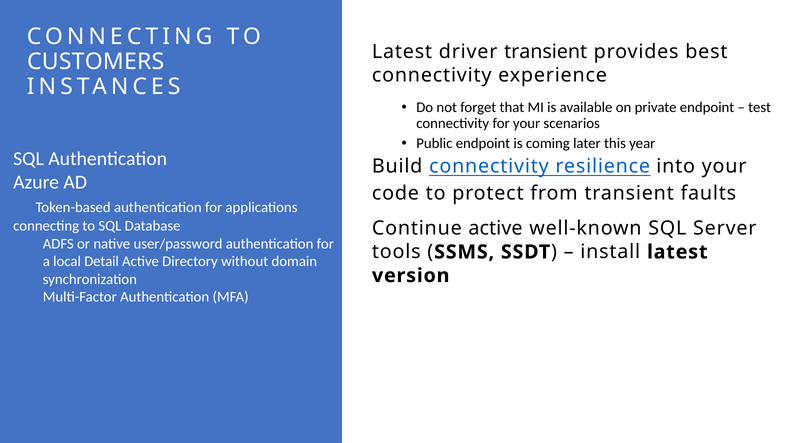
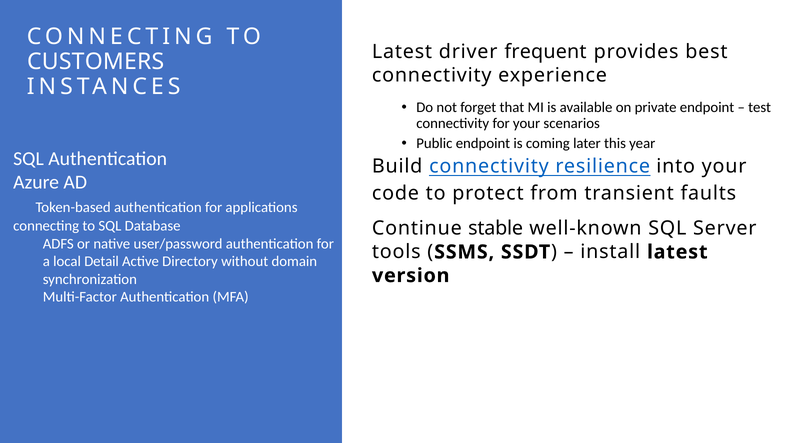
driver transient: transient -> frequent
Continue active: active -> stable
